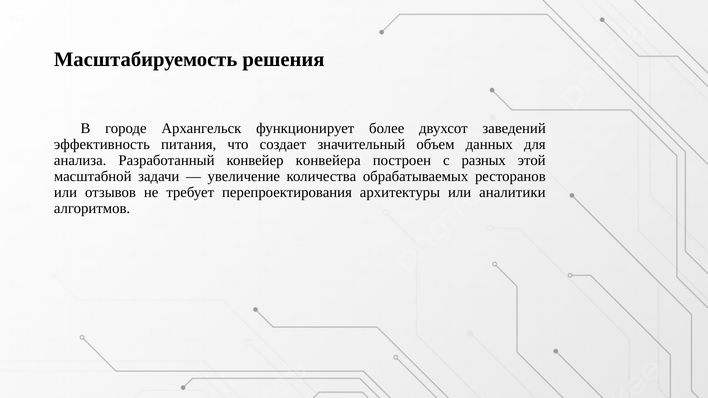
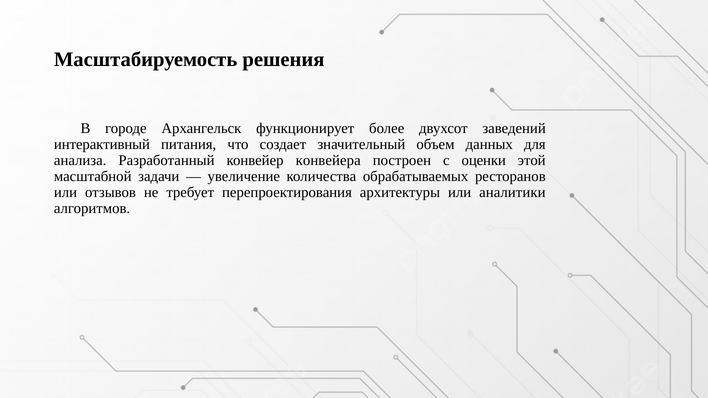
эффективность: эффективность -> интерактивный
разных: разных -> оценки
